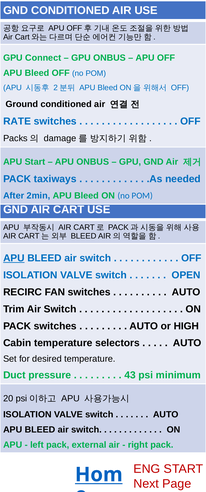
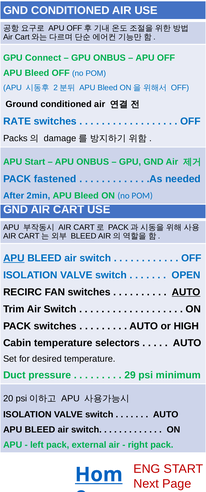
taxiways: taxiways -> fastened
AUTO at (186, 293) underline: none -> present
43: 43 -> 29
